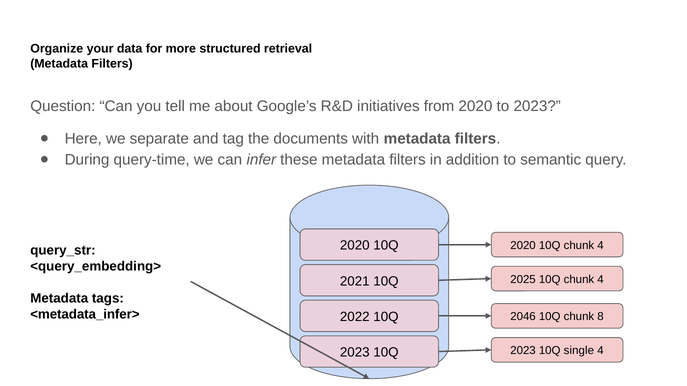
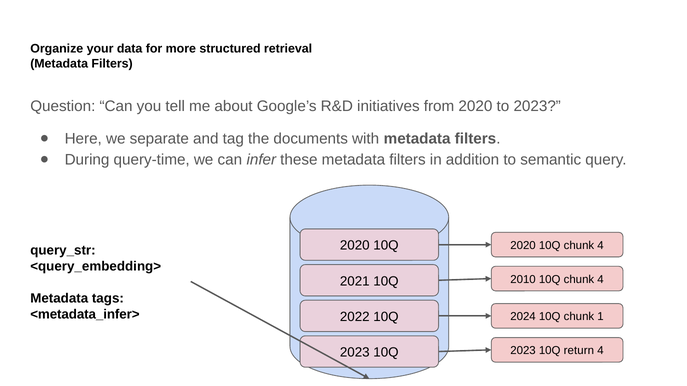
2025: 2025 -> 2010
2046: 2046 -> 2024
8: 8 -> 1
single: single -> return
